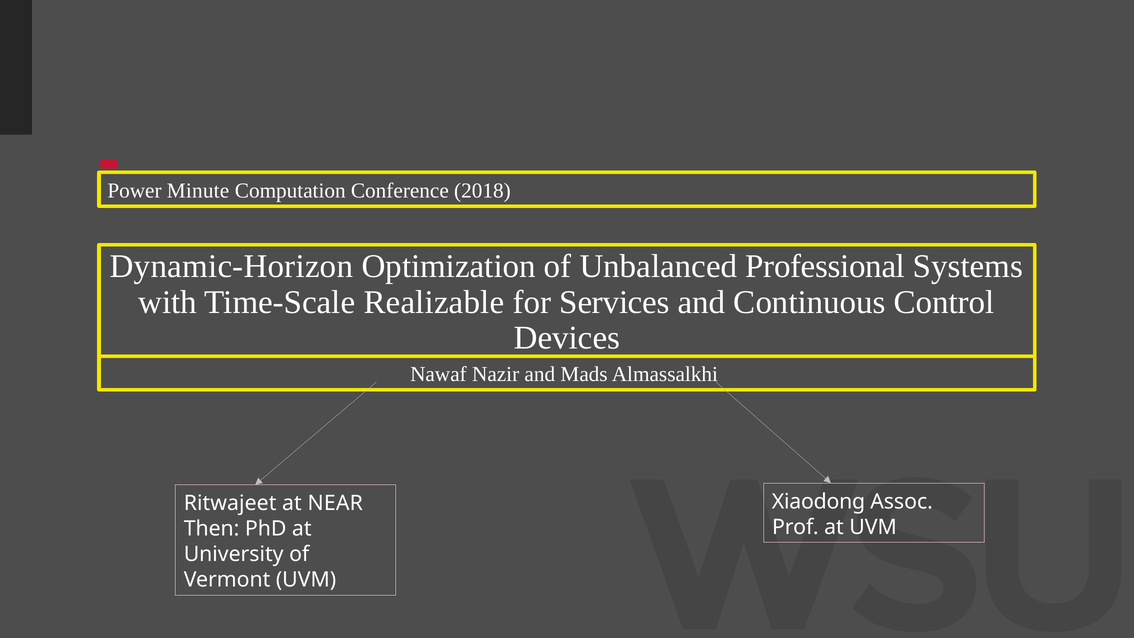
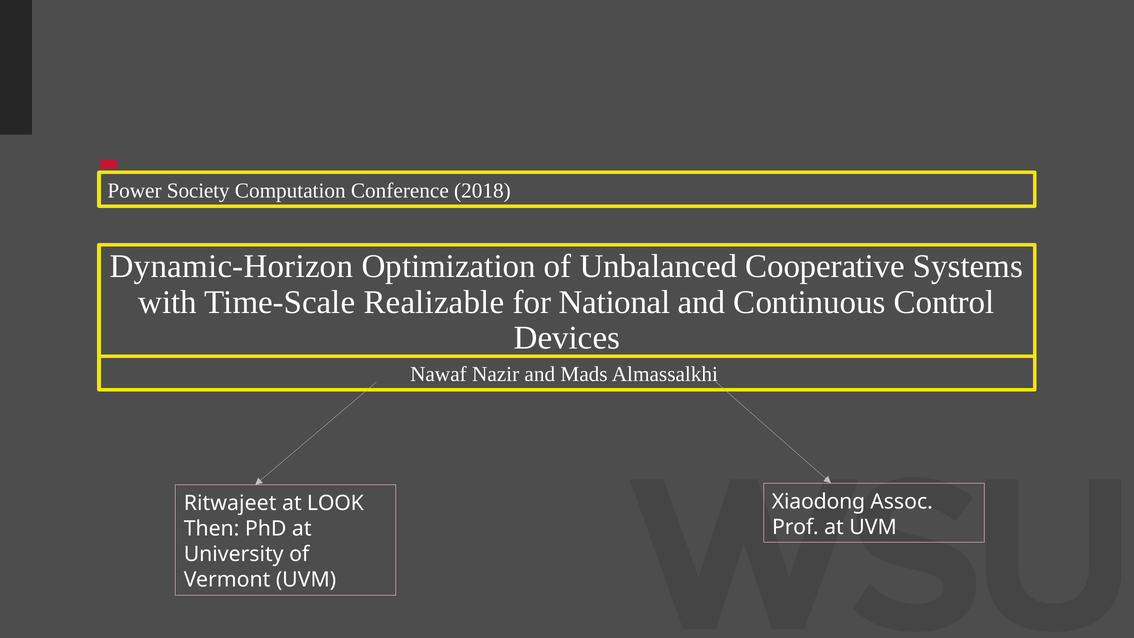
Minute: Minute -> Society
Professional: Professional -> Cooperative
Services: Services -> National
NEAR: NEAR -> LOOK
